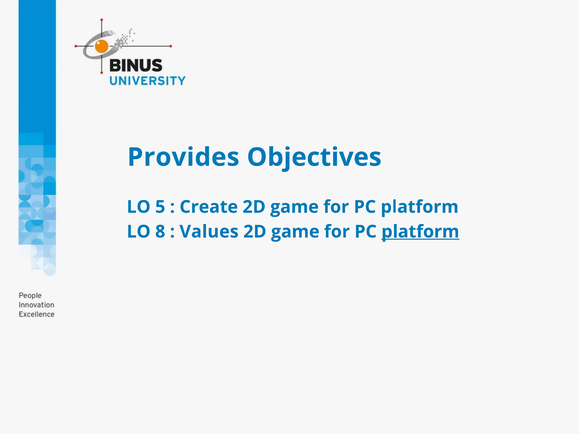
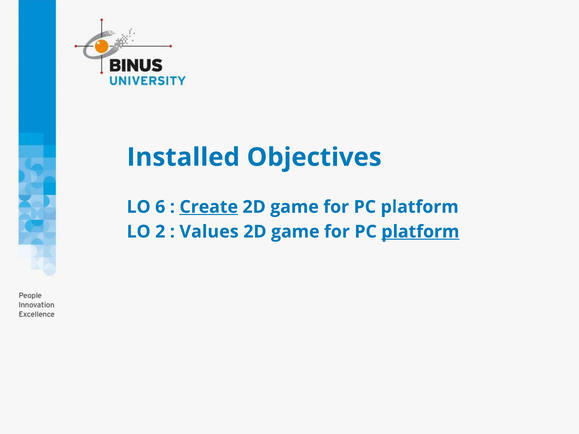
Provides: Provides -> Installed
5: 5 -> 6
Create underline: none -> present
8: 8 -> 2
